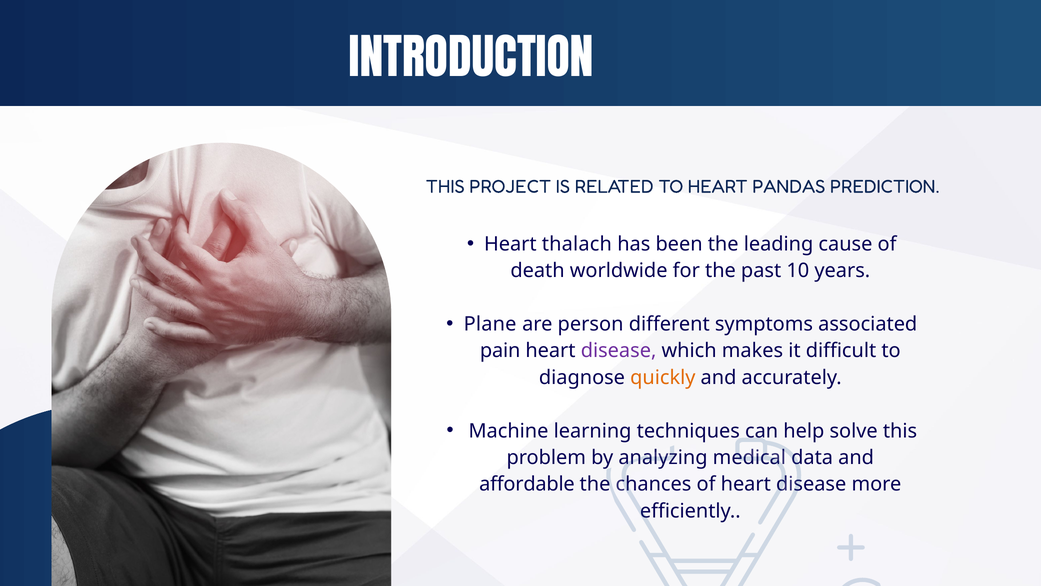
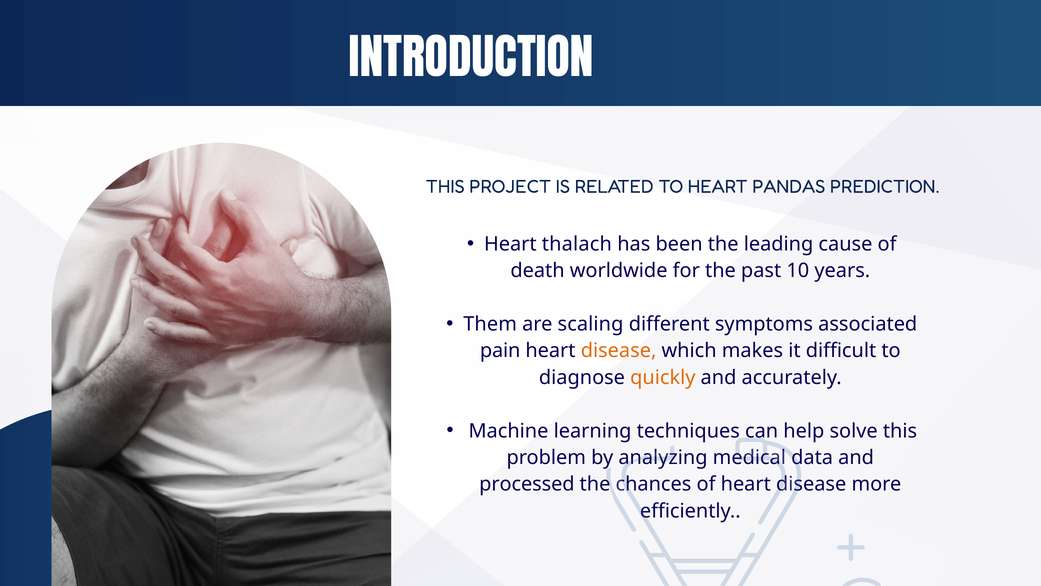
Plane: Plane -> Them
person: person -> scaling
disease at (619, 351) colour: purple -> orange
affordable: affordable -> processed
